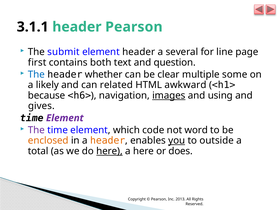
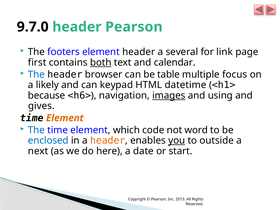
3.1.1: 3.1.1 -> 9.7.0
submit: submit -> footers
line: line -> link
both underline: none -> present
question: question -> calendar
whether: whether -> browser
clear: clear -> table
some: some -> focus
related: related -> keypad
awkward: awkward -> datetime
Element at (65, 118) colour: purple -> orange
The at (36, 130) colour: purple -> blue
enclosed colour: orange -> blue
total: total -> next
here at (110, 151) underline: present -> none
a here: here -> date
does: does -> start
